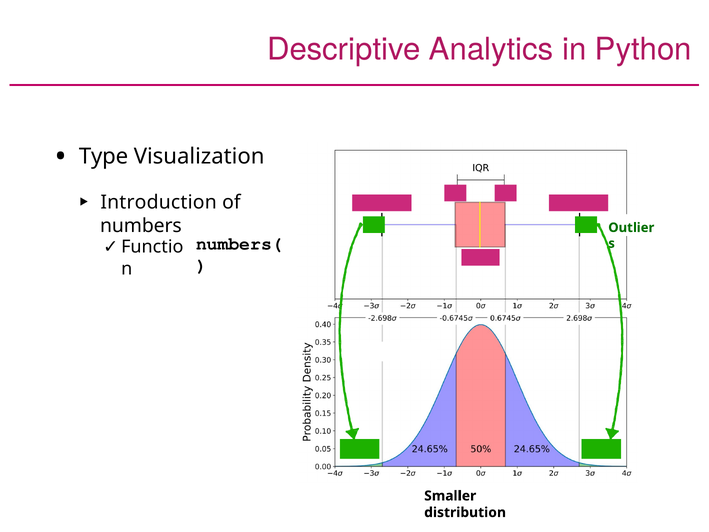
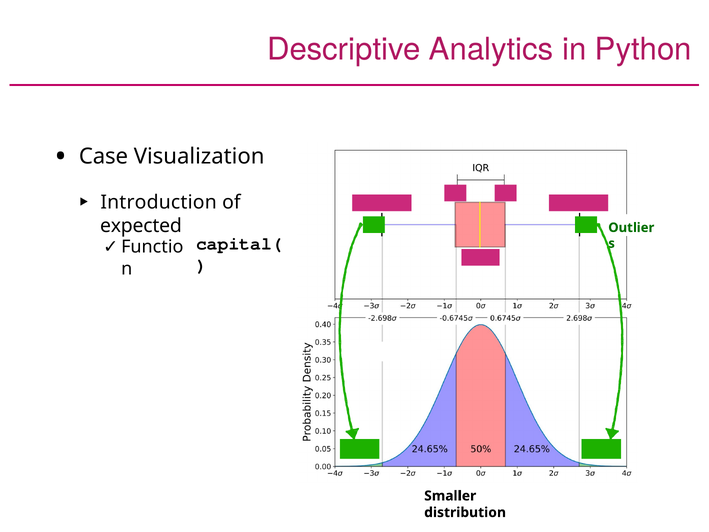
Type: Type -> Case
numbers: numbers -> expected
numbers(: numbers( -> capital(
